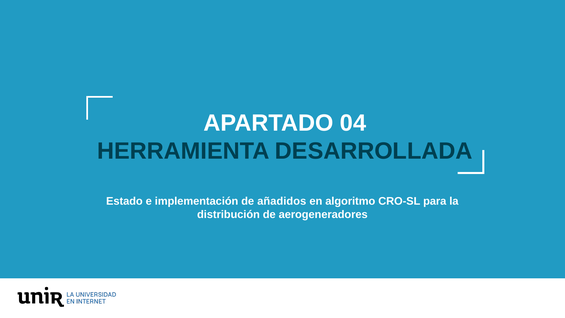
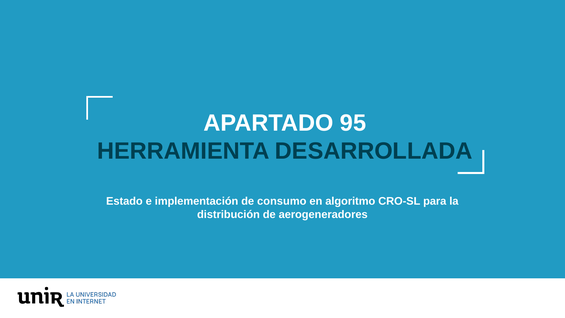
04: 04 -> 95
añadidos: añadidos -> consumo
